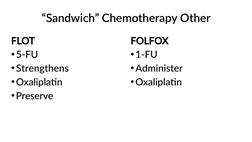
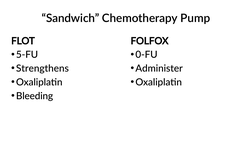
Other: Other -> Pump
1-FU: 1-FU -> 0-FU
Preserve: Preserve -> Bleeding
